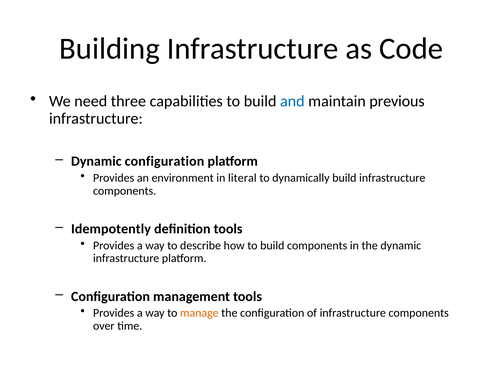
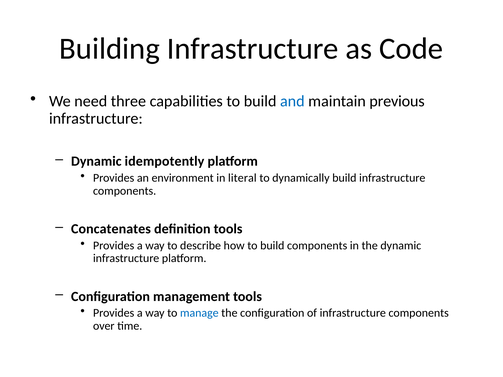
Dynamic configuration: configuration -> idempotently
Idempotently: Idempotently -> Concatenates
manage colour: orange -> blue
